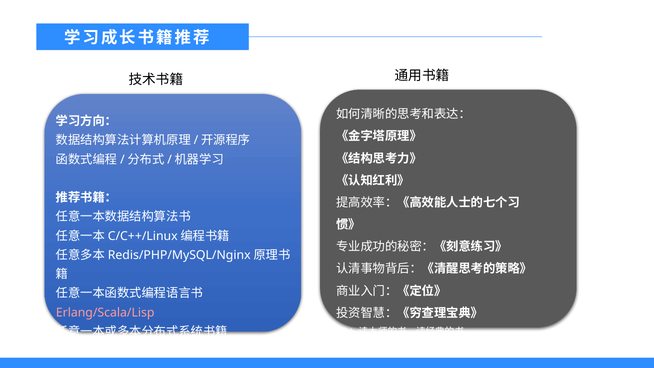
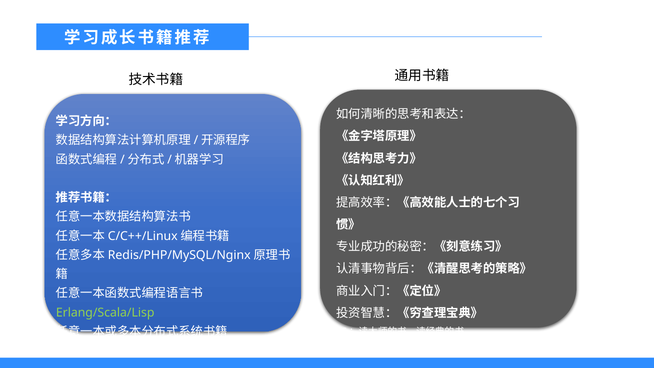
Erlang/Scala/Lisp colour: pink -> light green
